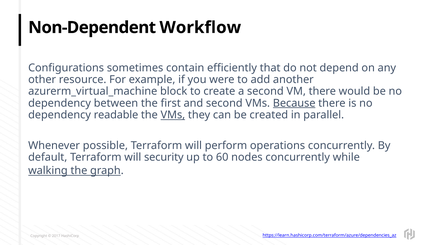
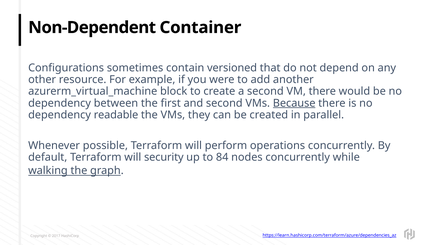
Workflow: Workflow -> Container
efficiently: efficiently -> versioned
VMs at (173, 115) underline: present -> none
60: 60 -> 84
